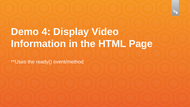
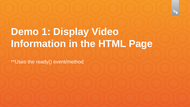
4: 4 -> 1
